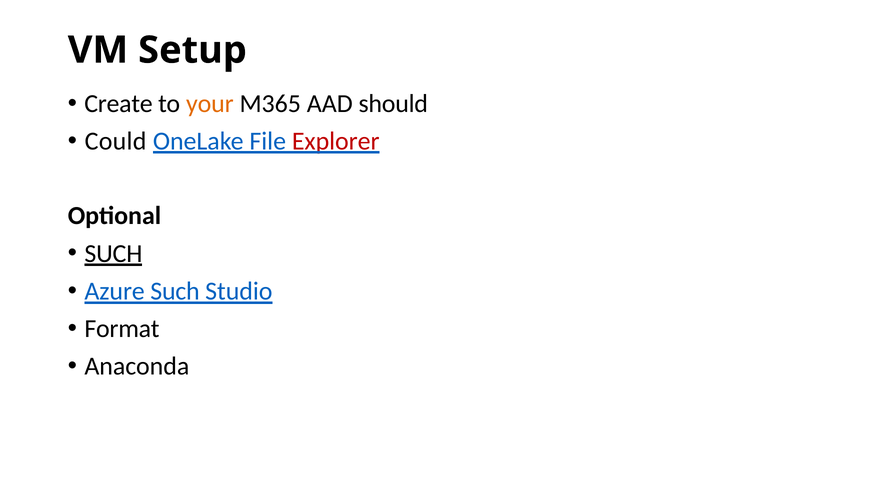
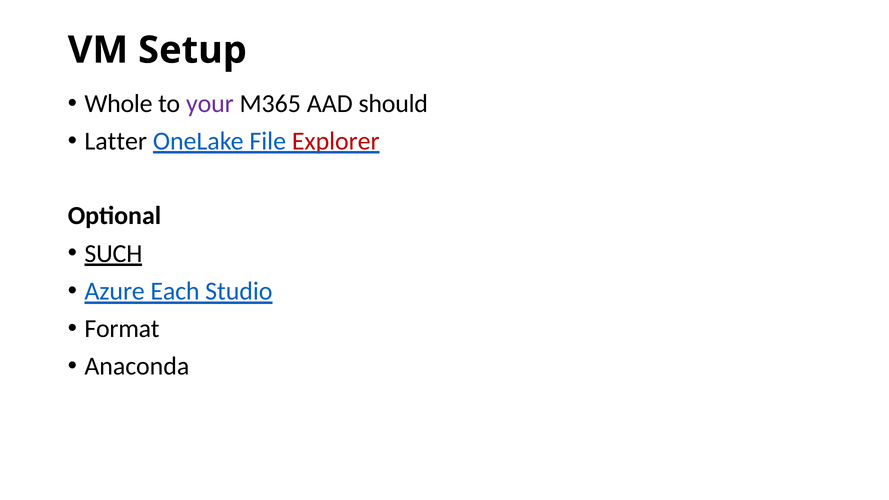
Create: Create -> Whole
your colour: orange -> purple
Could: Could -> Latter
Azure Such: Such -> Each
